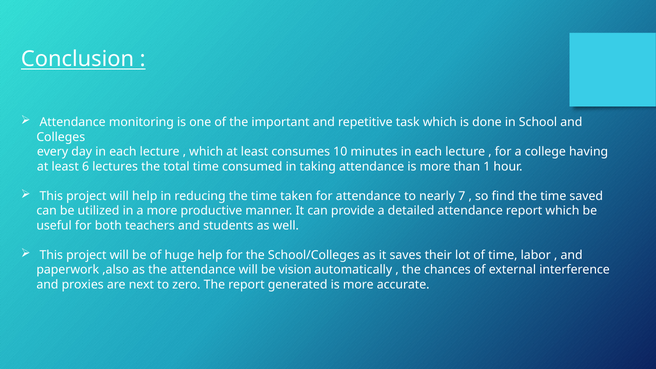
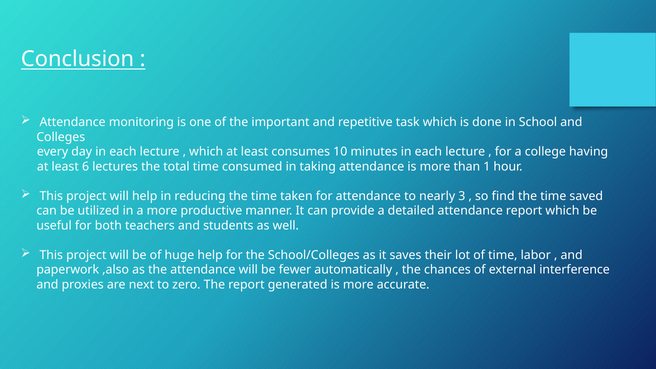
7: 7 -> 3
vision: vision -> fewer
